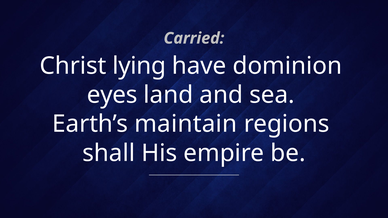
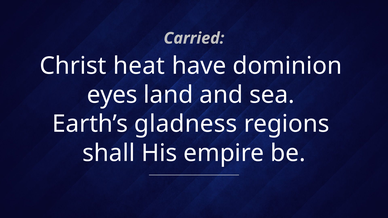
lying: lying -> heat
maintain: maintain -> gladness
